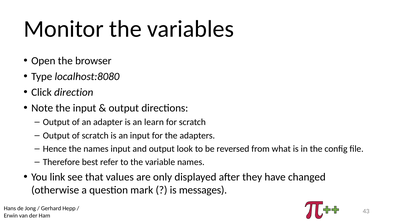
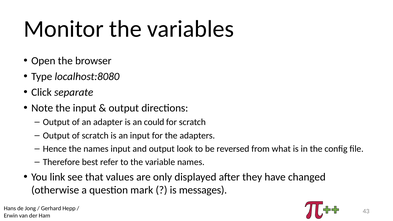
direction: direction -> separate
learn: learn -> could
